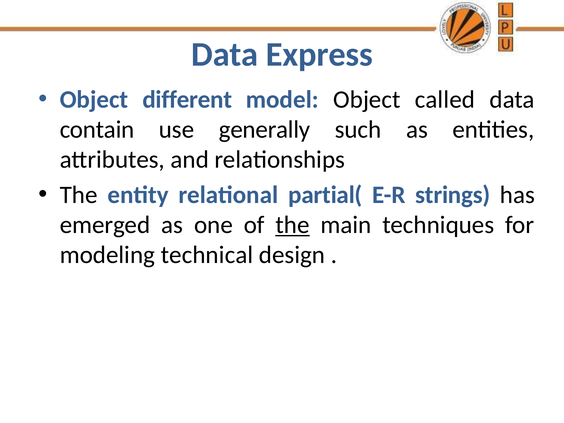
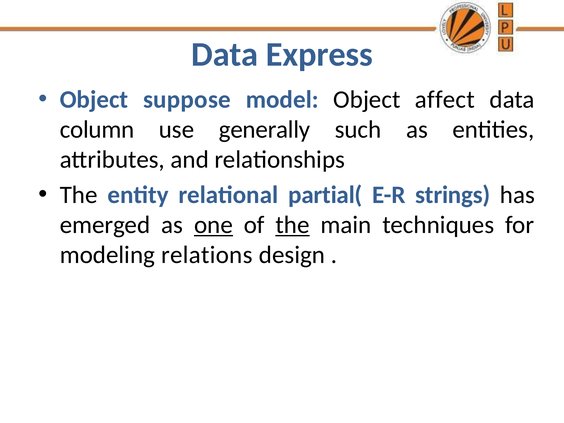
different: different -> suppose
called: called -> affect
contain: contain -> column
one underline: none -> present
technical: technical -> relations
